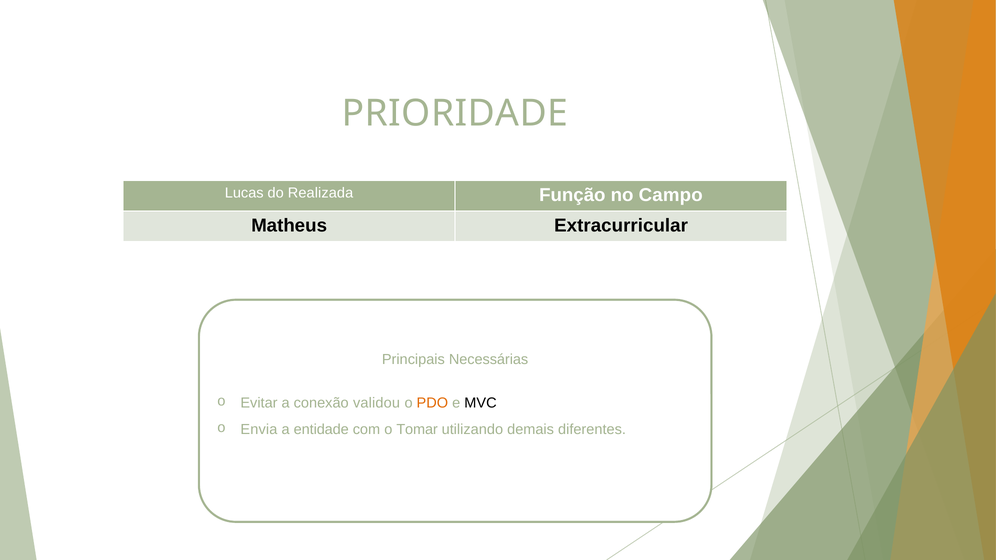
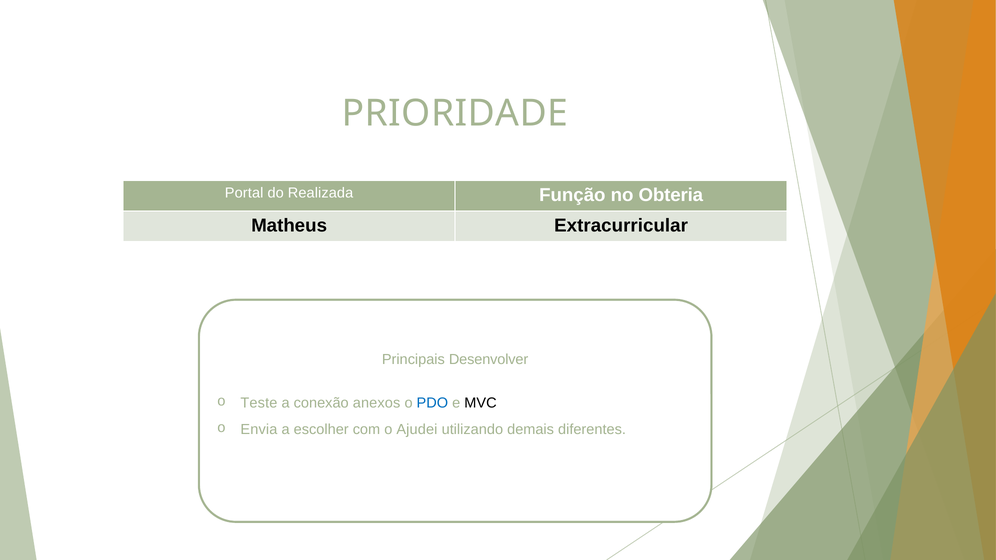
Lucas: Lucas -> Portal
Campo: Campo -> Obteria
Necessárias: Necessárias -> Desenvolver
Evitar: Evitar -> Teste
validou: validou -> anexos
PDO colour: orange -> blue
entidade: entidade -> escolher
Tomar: Tomar -> Ajudei
